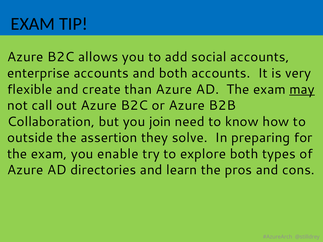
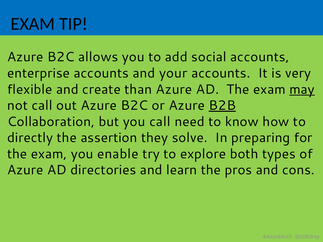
and both: both -> your
B2B underline: none -> present
you join: join -> call
outside: outside -> directly
